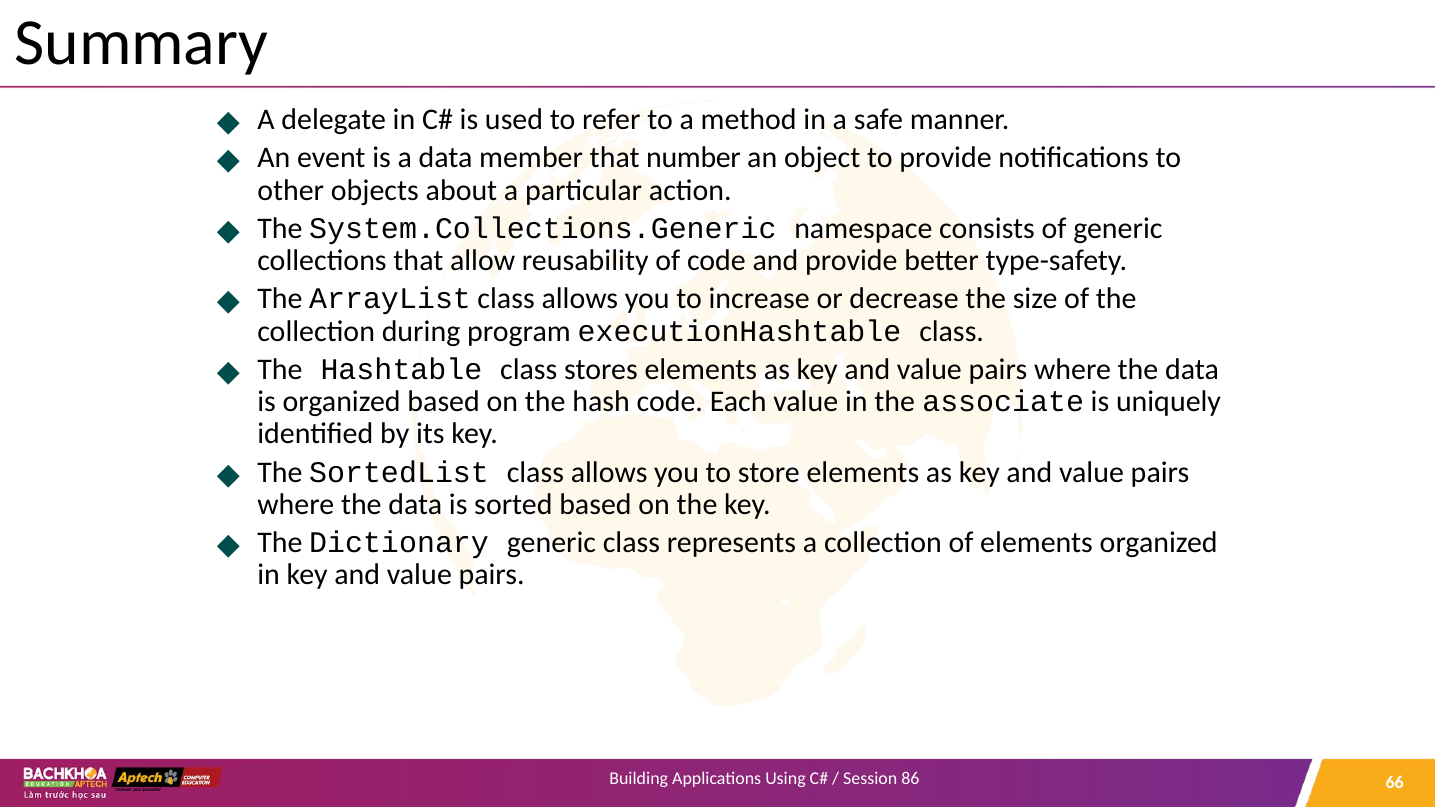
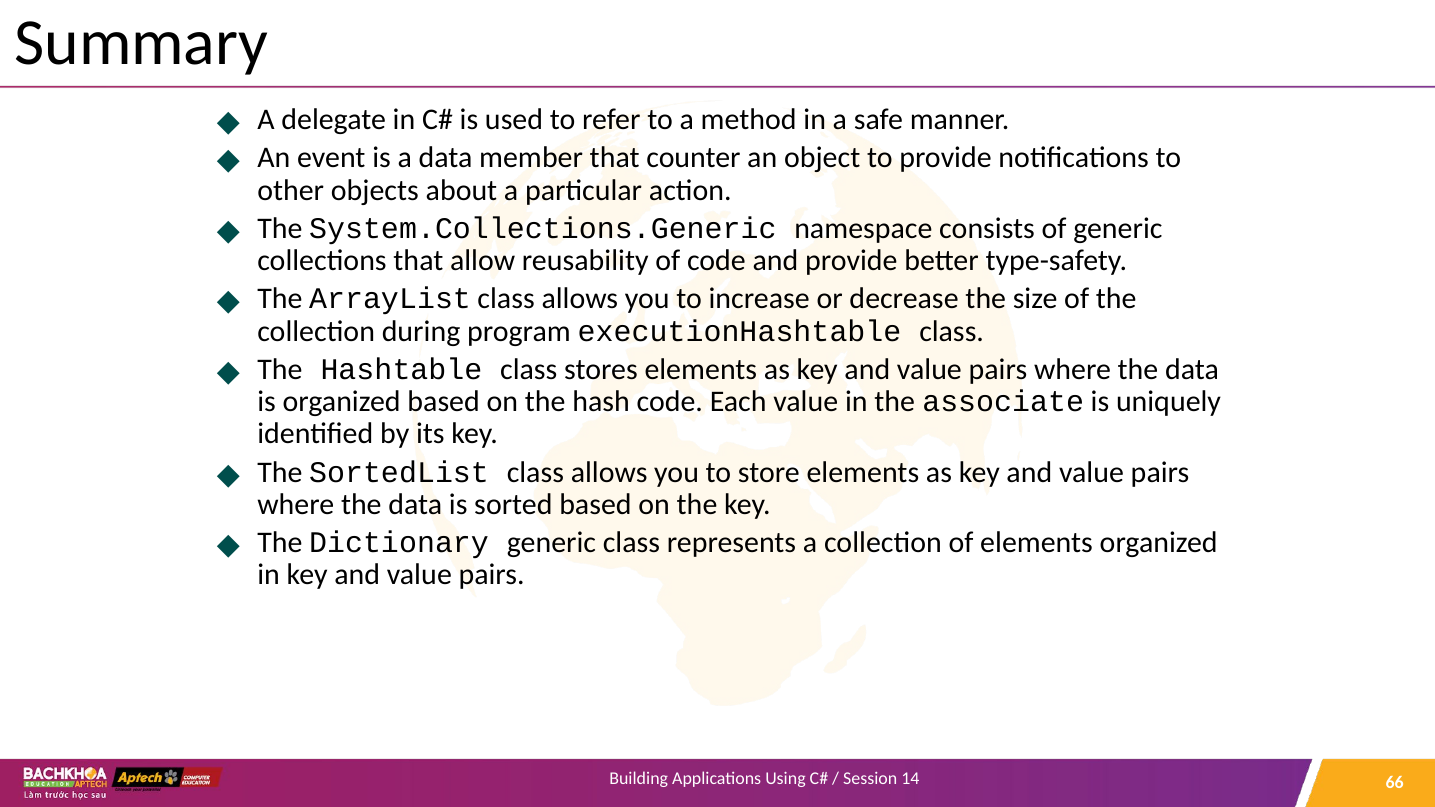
number: number -> counter
86: 86 -> 14
